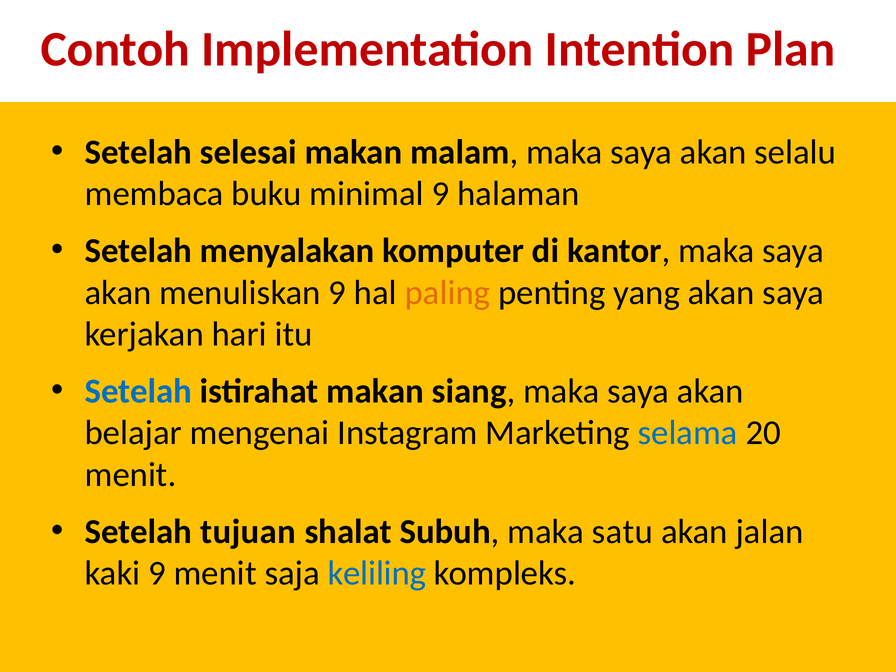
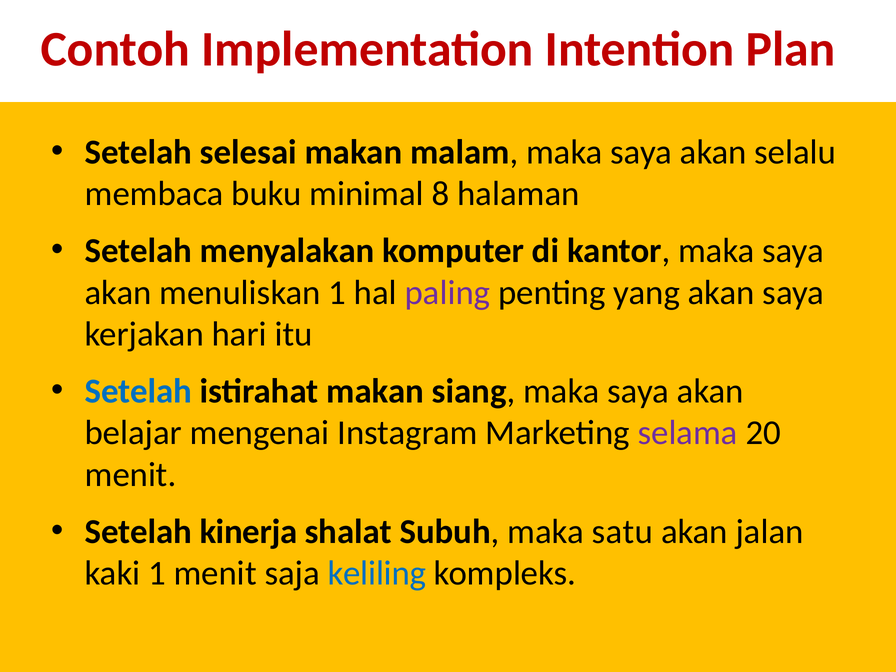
minimal 9: 9 -> 8
menuliskan 9: 9 -> 1
paling colour: orange -> purple
selama colour: blue -> purple
tujuan: tujuan -> kinerja
kaki 9: 9 -> 1
